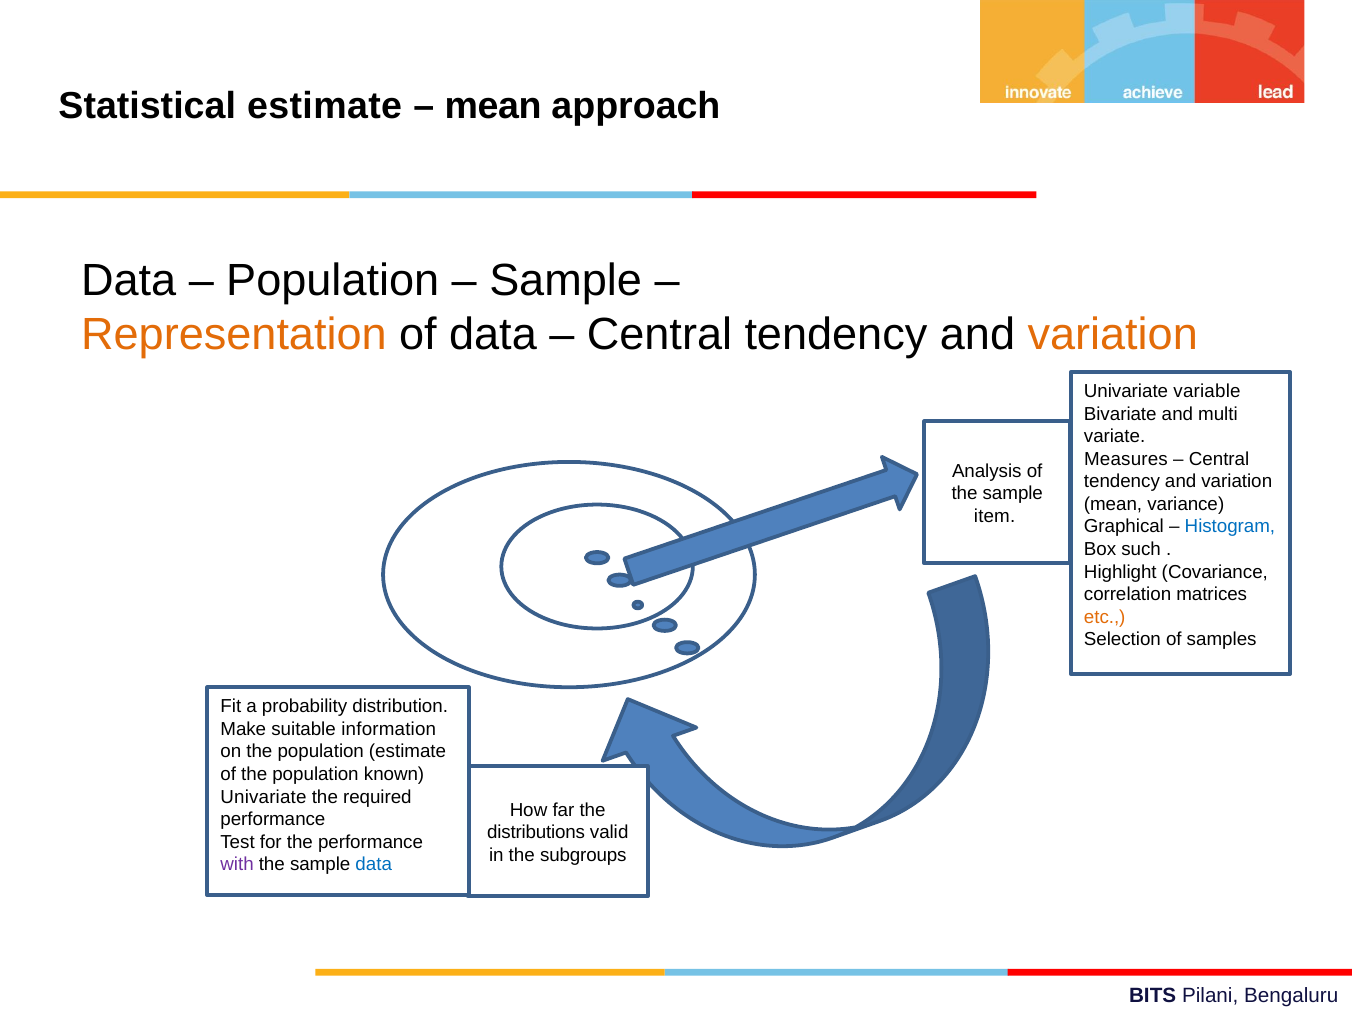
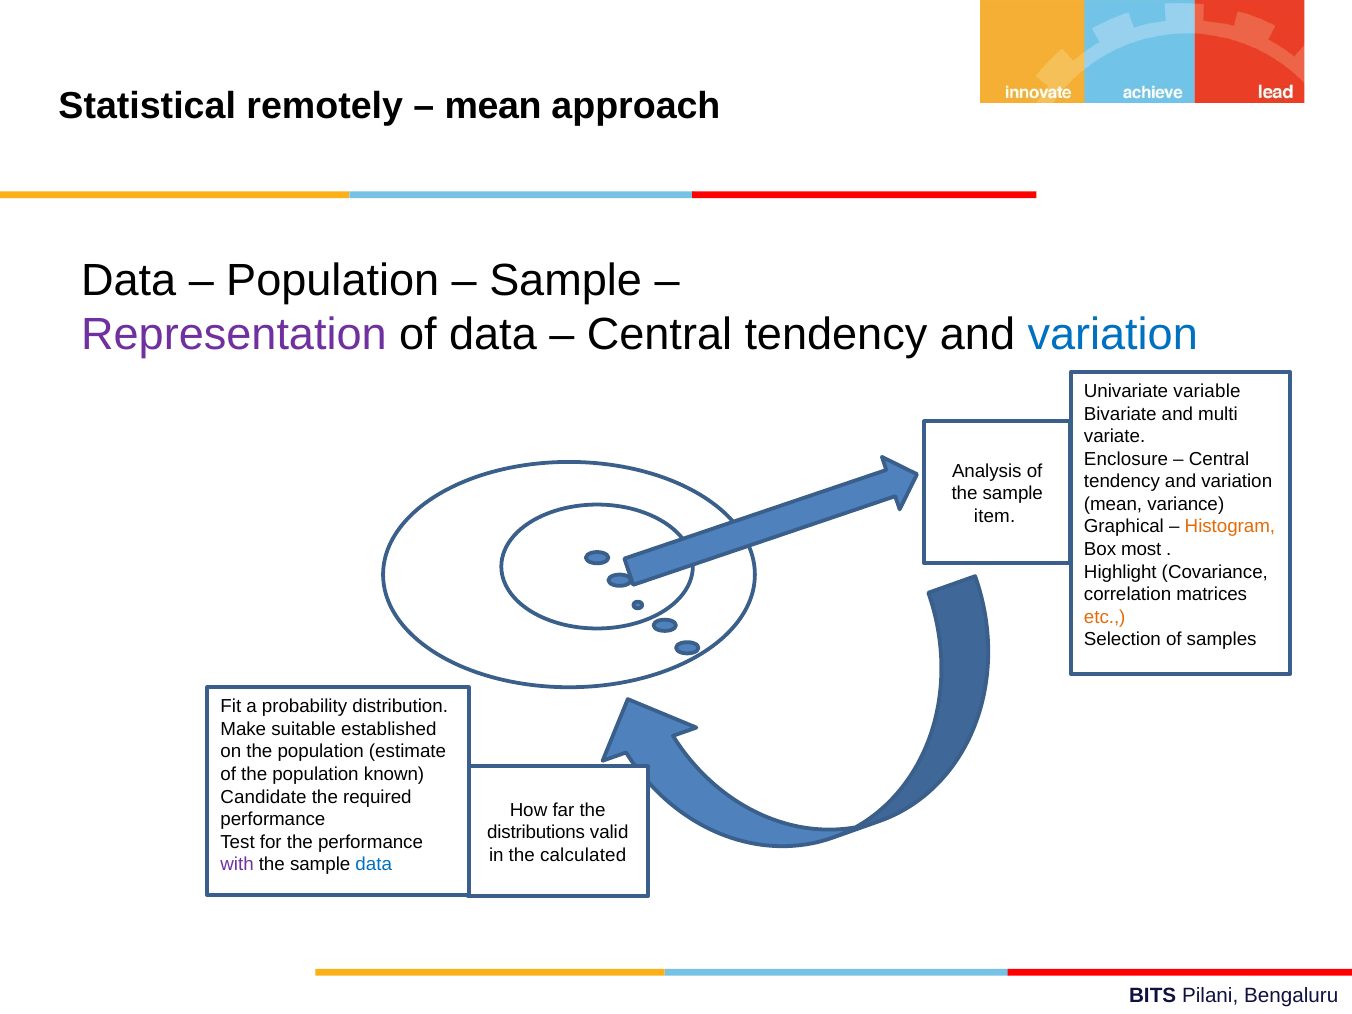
Statistical estimate: estimate -> remotely
Representation colour: orange -> purple
variation at (1113, 334) colour: orange -> blue
Measures: Measures -> Enclosure
Histogram colour: blue -> orange
such: such -> most
information: information -> established
Univariate at (263, 797): Univariate -> Candidate
subgroups: subgroups -> calculated
